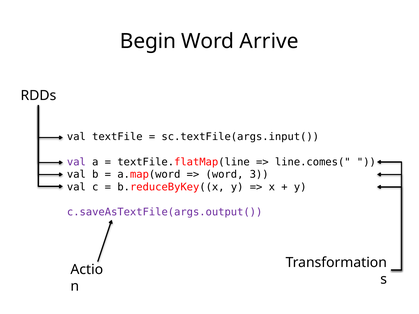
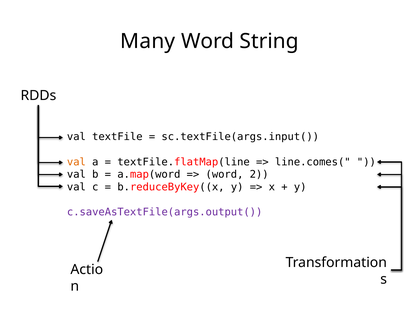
Begin: Begin -> Many
Arrive: Arrive -> String
val at (76, 162) colour: purple -> orange
3: 3 -> 2
